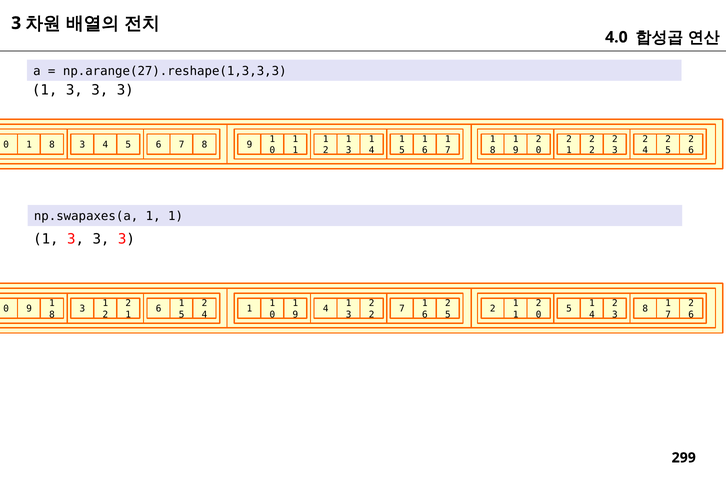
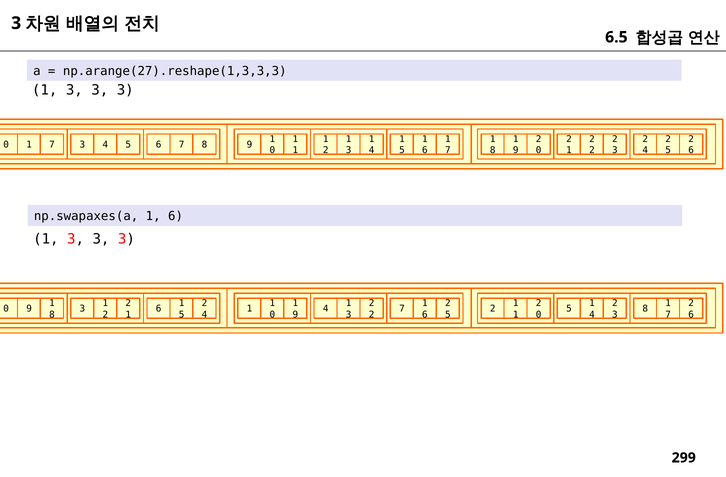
4.0: 4.0 -> 6.5
0 1 8: 8 -> 7
np.swapaxes(a 1 1: 1 -> 6
